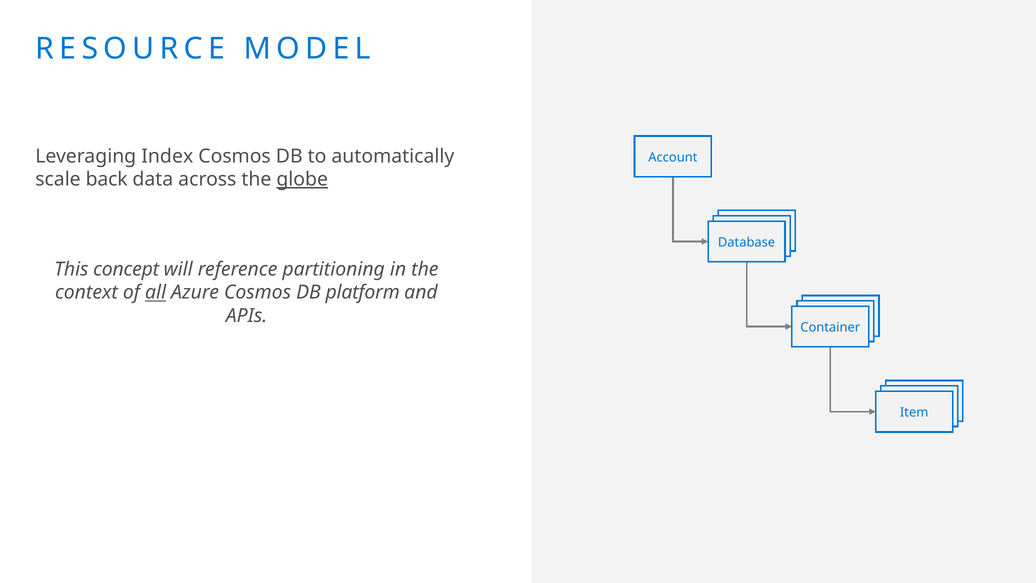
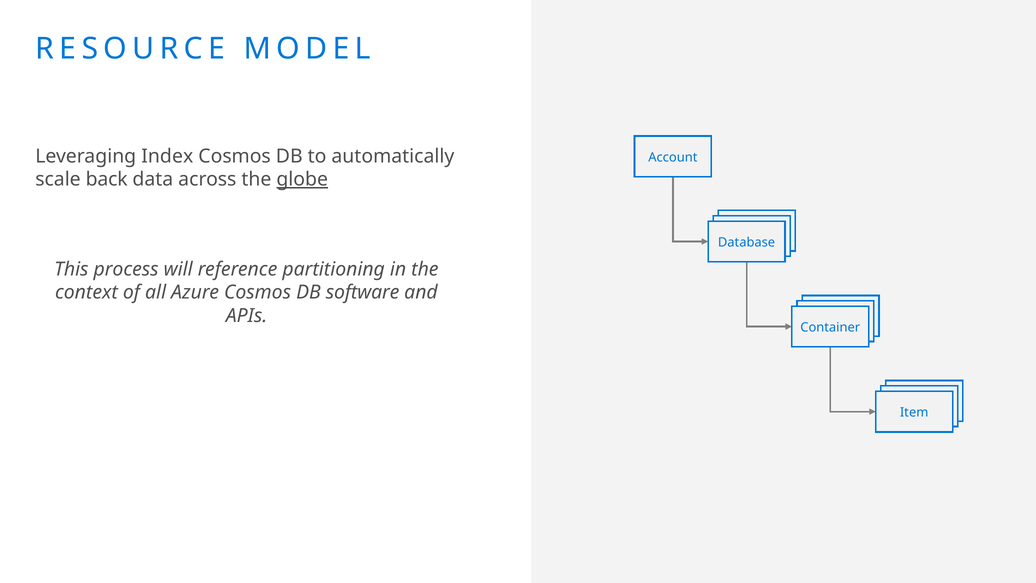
concept: concept -> process
all underline: present -> none
platform: platform -> software
